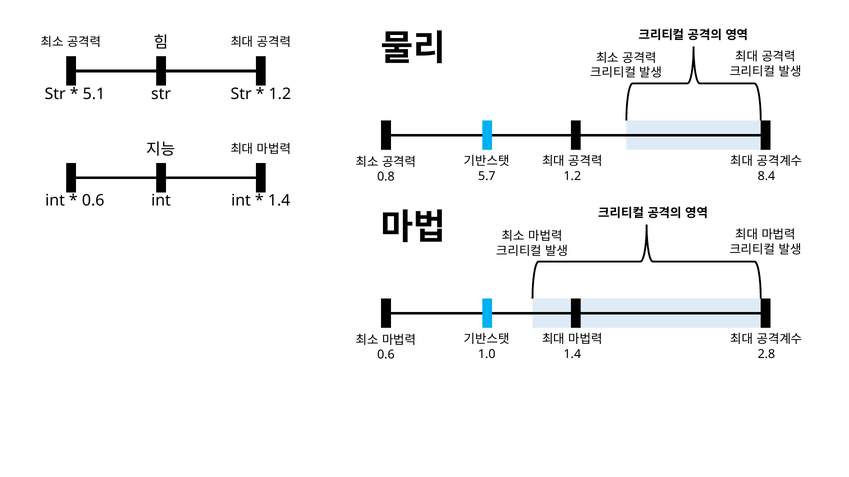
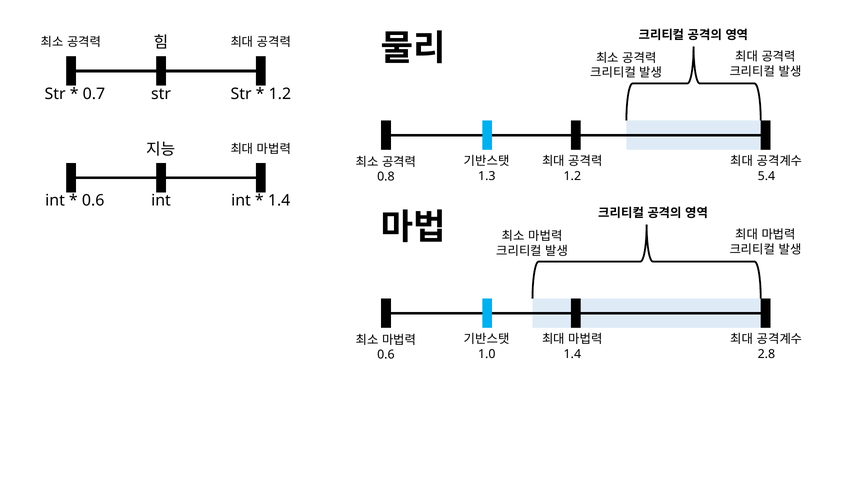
5.1: 5.1 -> 0.7
5.7: 5.7 -> 1.3
8.4: 8.4 -> 5.4
